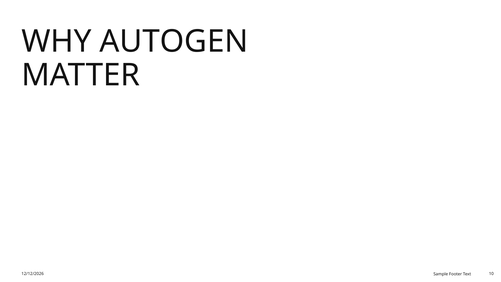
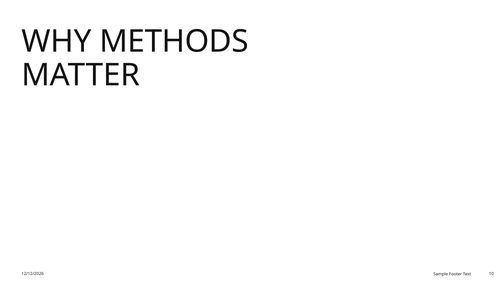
AUTOGEN: AUTOGEN -> METHODS
